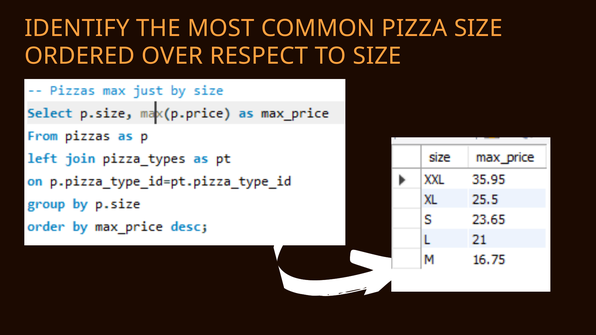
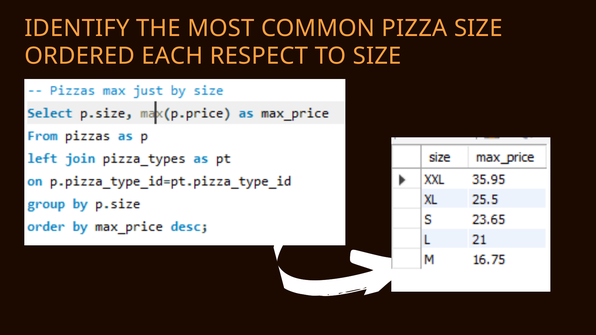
OVER: OVER -> EACH
